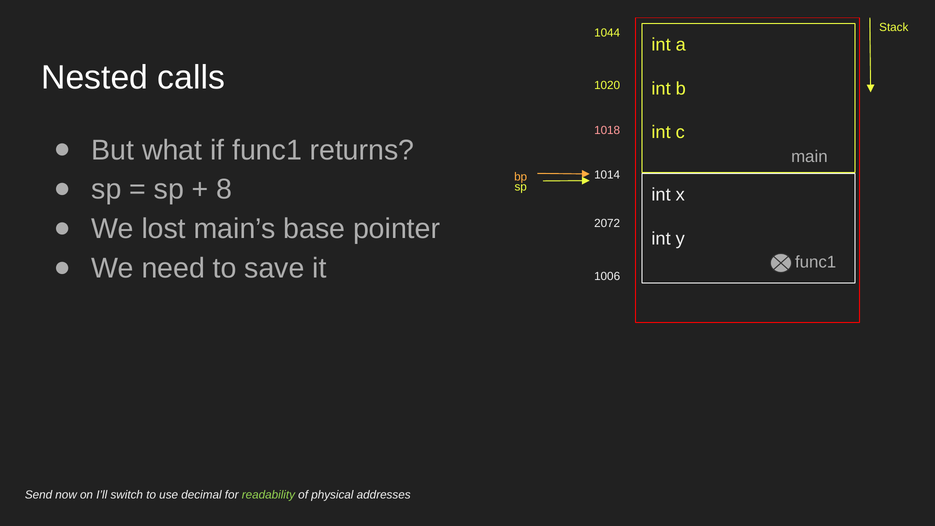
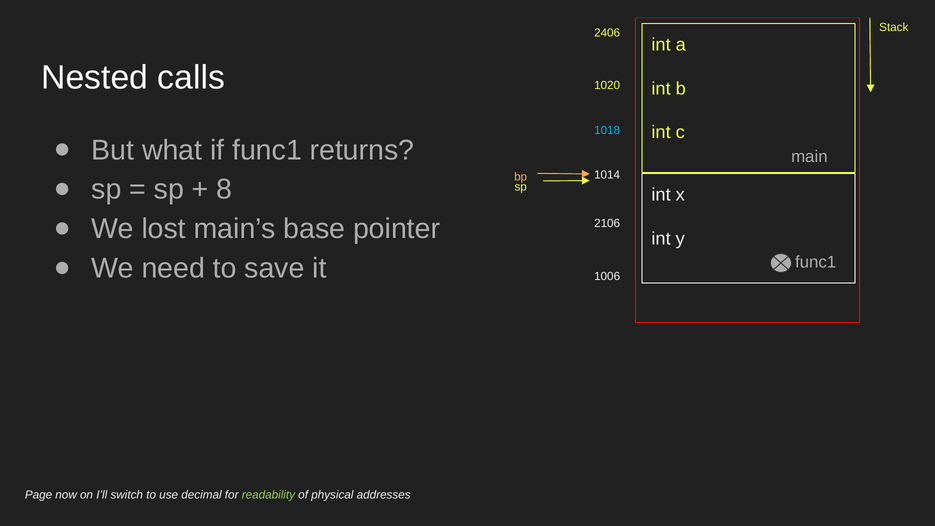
1044: 1044 -> 2406
1018 colour: pink -> light blue
2072: 2072 -> 2106
Send: Send -> Page
